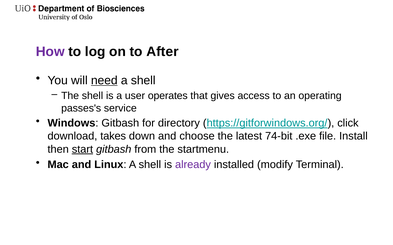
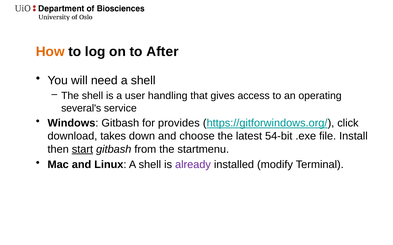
How colour: purple -> orange
need underline: present -> none
operates: operates -> handling
passes's: passes's -> several's
directory: directory -> provides
74-bit: 74-bit -> 54-bit
